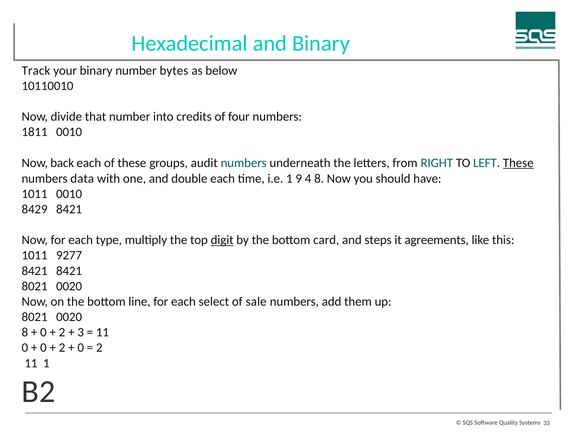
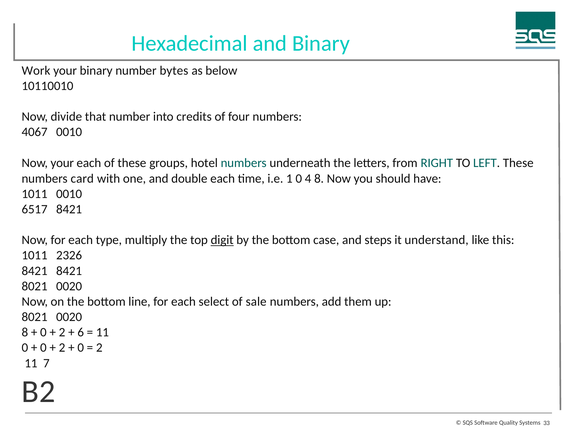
Track: Track -> Work
1811: 1811 -> 4067
Now back: back -> your
audit: audit -> hotel
These at (518, 163) underline: present -> none
data: data -> card
1 9: 9 -> 0
8429: 8429 -> 6517
card: card -> case
agreements: agreements -> understand
9277: 9277 -> 2326
3: 3 -> 6
11 1: 1 -> 7
